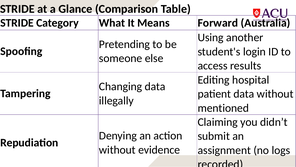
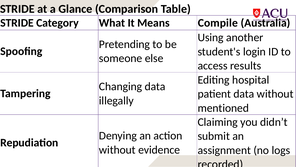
Forward: Forward -> Compile
